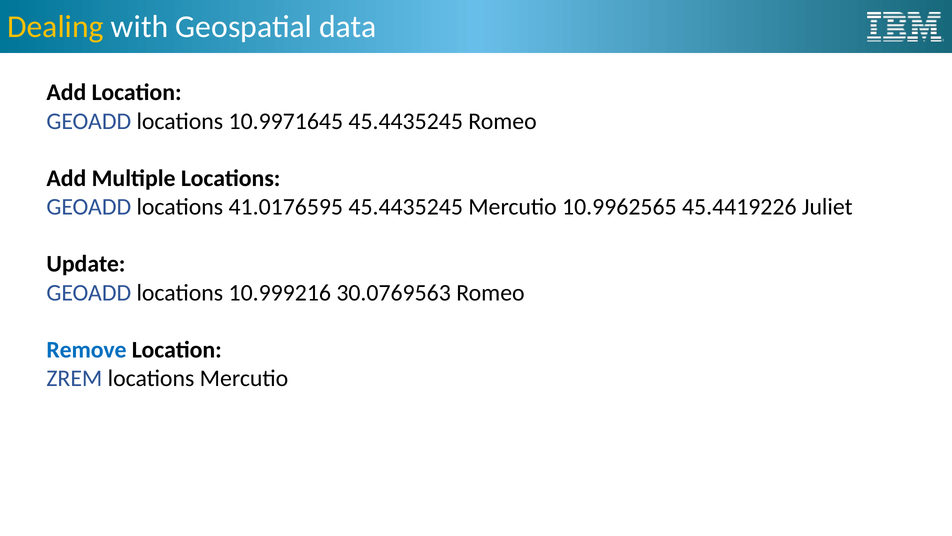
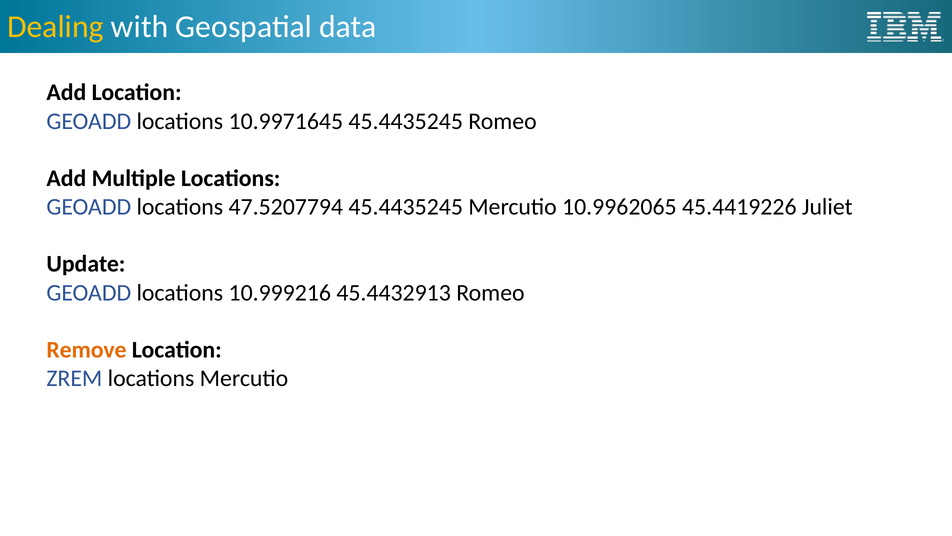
41.0176595: 41.0176595 -> 47.5207794
10.9962565: 10.9962565 -> 10.9962065
30.0769563: 30.0769563 -> 45.4432913
Remove colour: blue -> orange
